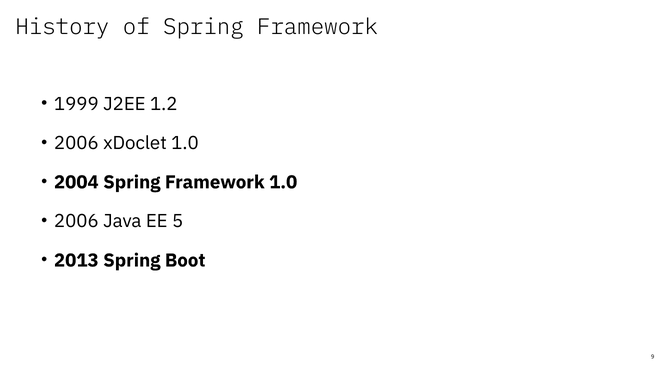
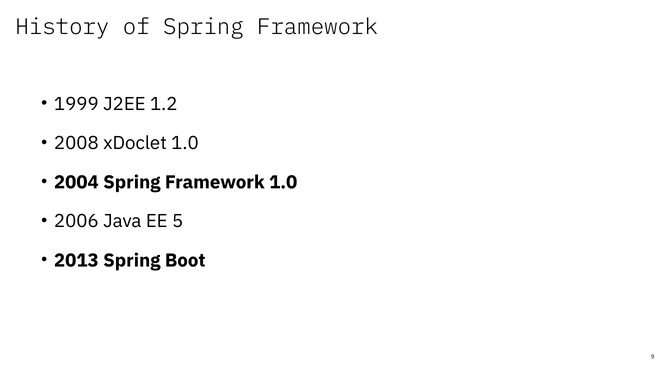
2006 at (76, 143): 2006 -> 2008
